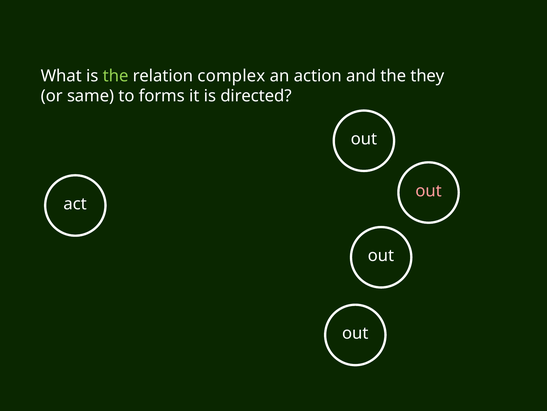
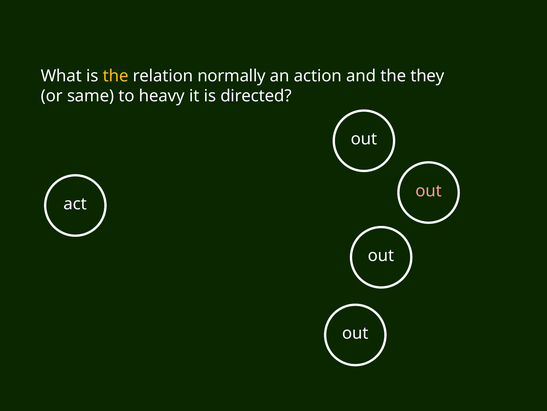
the at (116, 76) colour: light green -> yellow
complex: complex -> normally
forms: forms -> heavy
